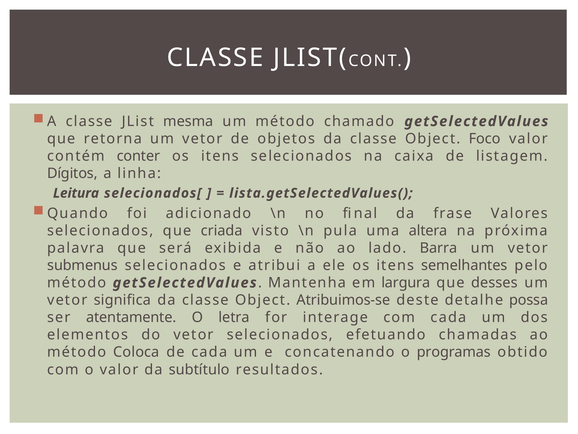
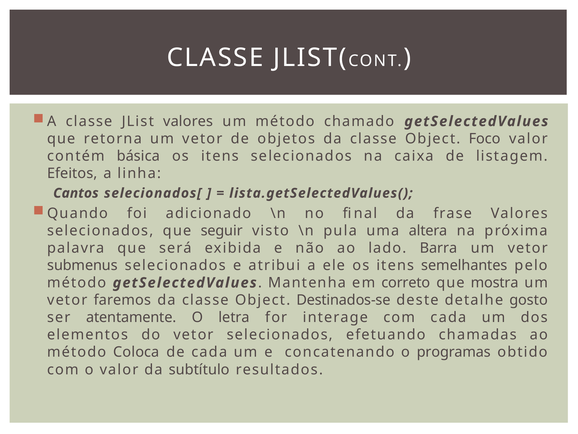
JList mesma: mesma -> valores
conter: conter -> básica
Dígitos: Dígitos -> Efeitos
Leitura: Leitura -> Cantos
criada: criada -> seguir
largura: largura -> correto
desses: desses -> mostra
significa: significa -> faremos
Atribuimos-se: Atribuimos-se -> Destinados-se
possa: possa -> gosto
